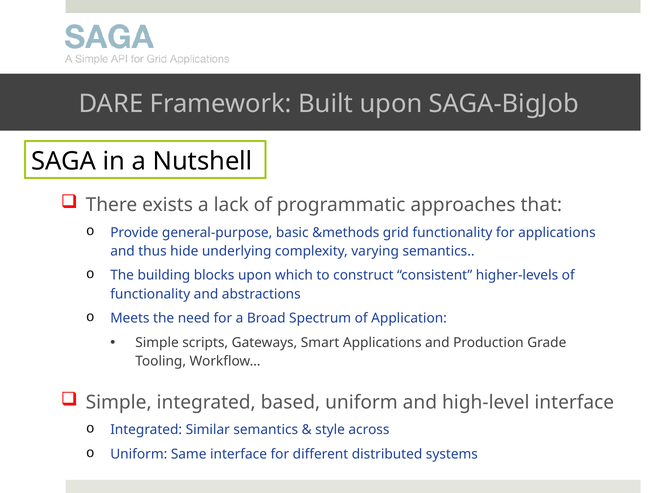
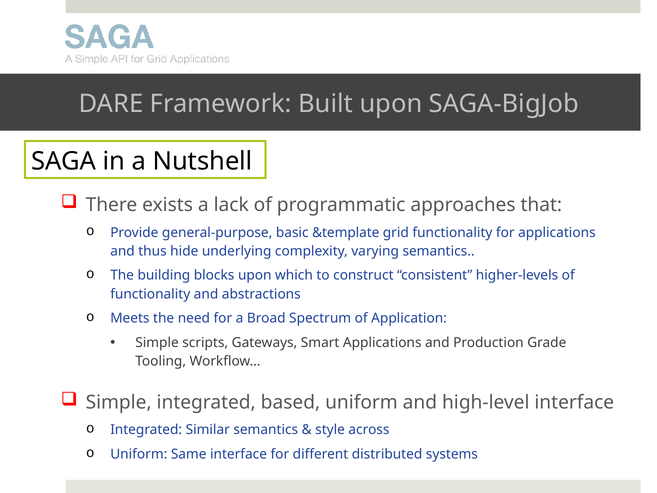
&methods: &methods -> &template
